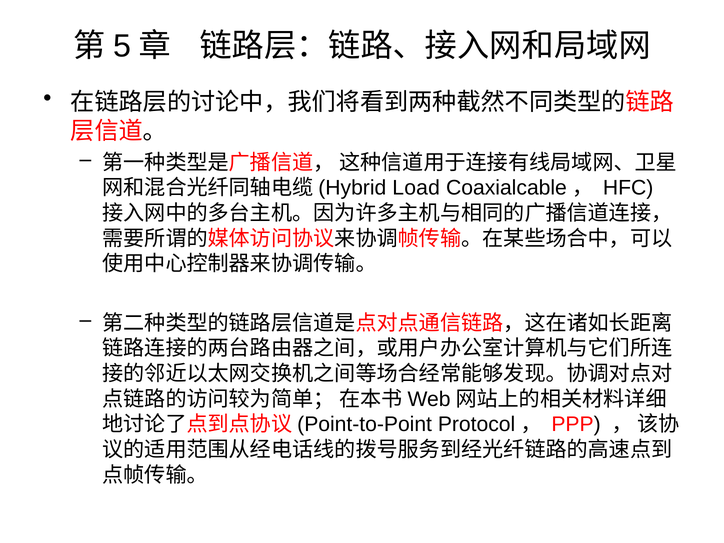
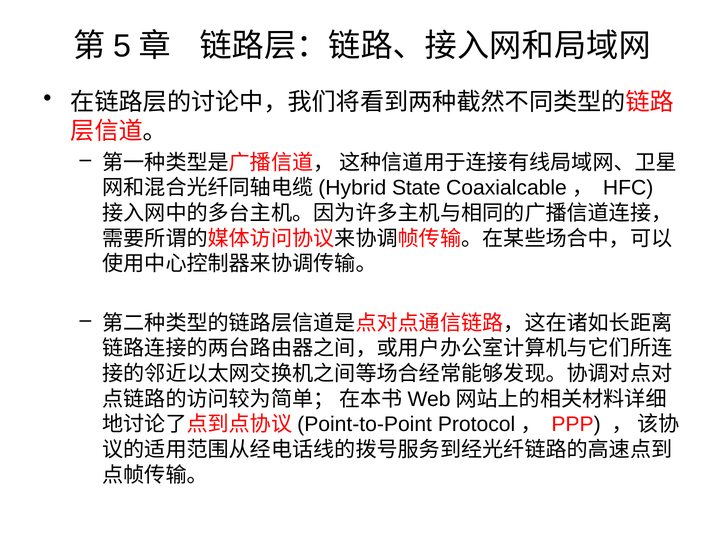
Load: Load -> State
